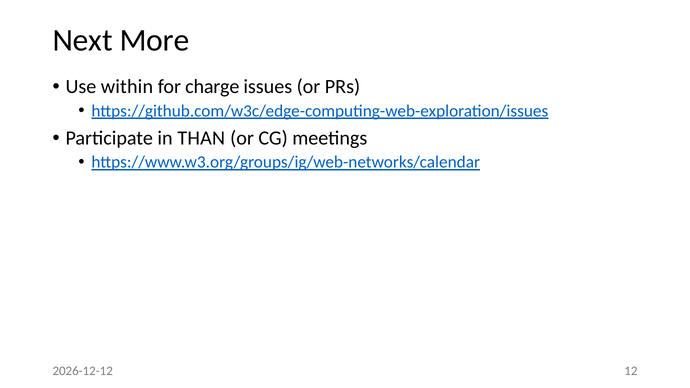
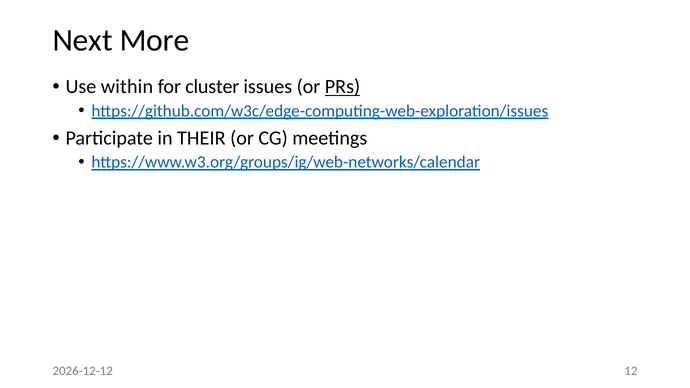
charge: charge -> cluster
PRs underline: none -> present
THAN: THAN -> THEIR
